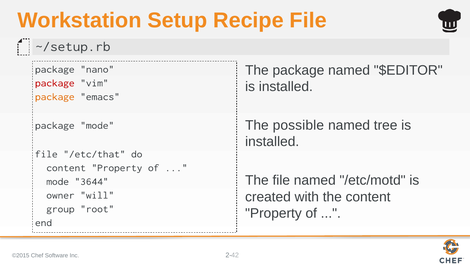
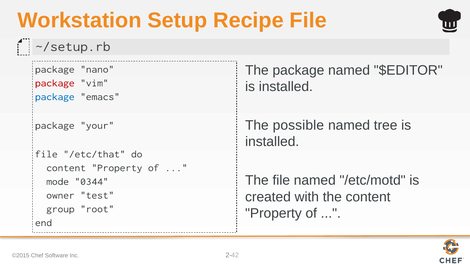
package at (55, 97) colour: orange -> blue
package mode: mode -> your
3644: 3644 -> 0344
will: will -> test
